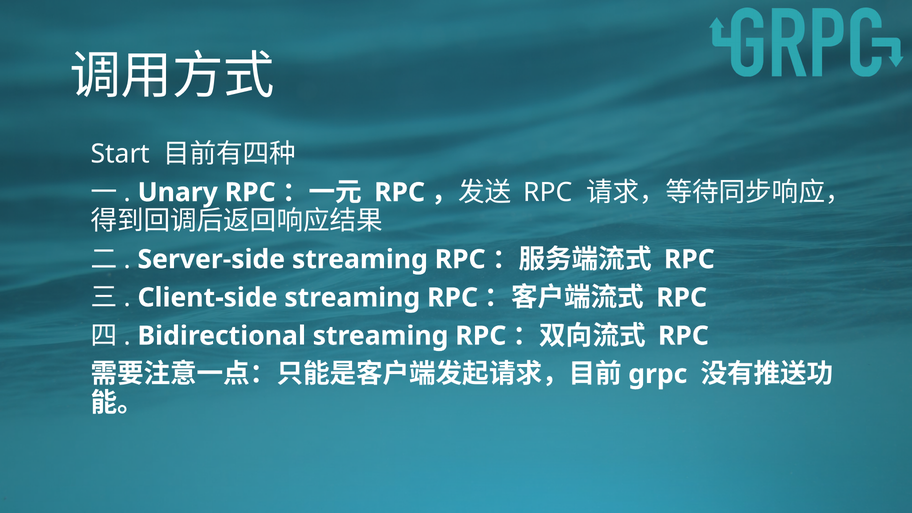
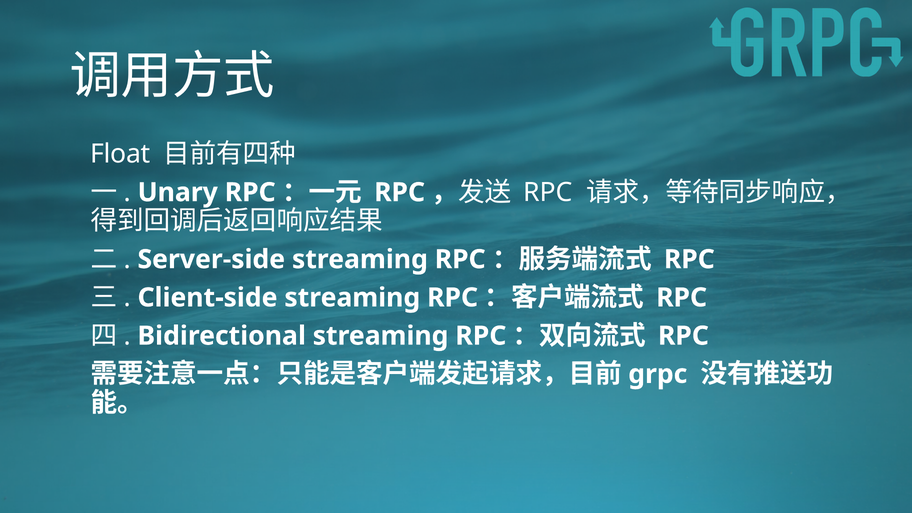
Start: Start -> Float
